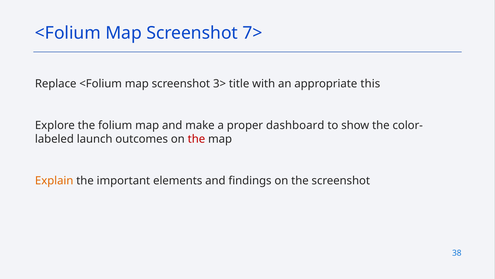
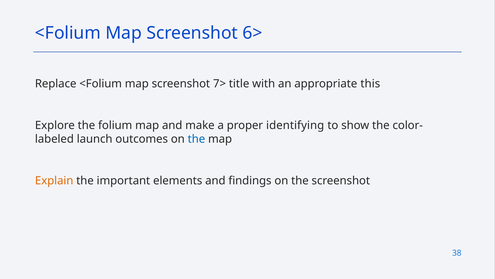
7>: 7> -> 6>
3>: 3> -> 7>
dashboard: dashboard -> identifying
the at (196, 139) colour: red -> blue
